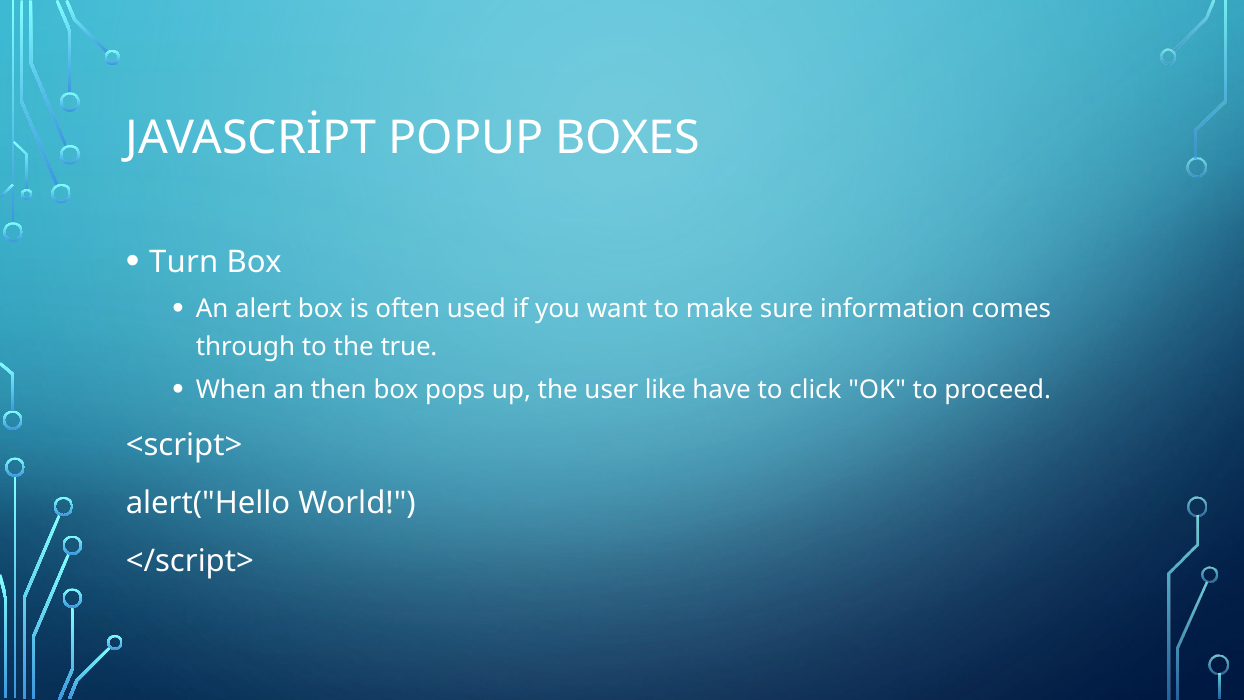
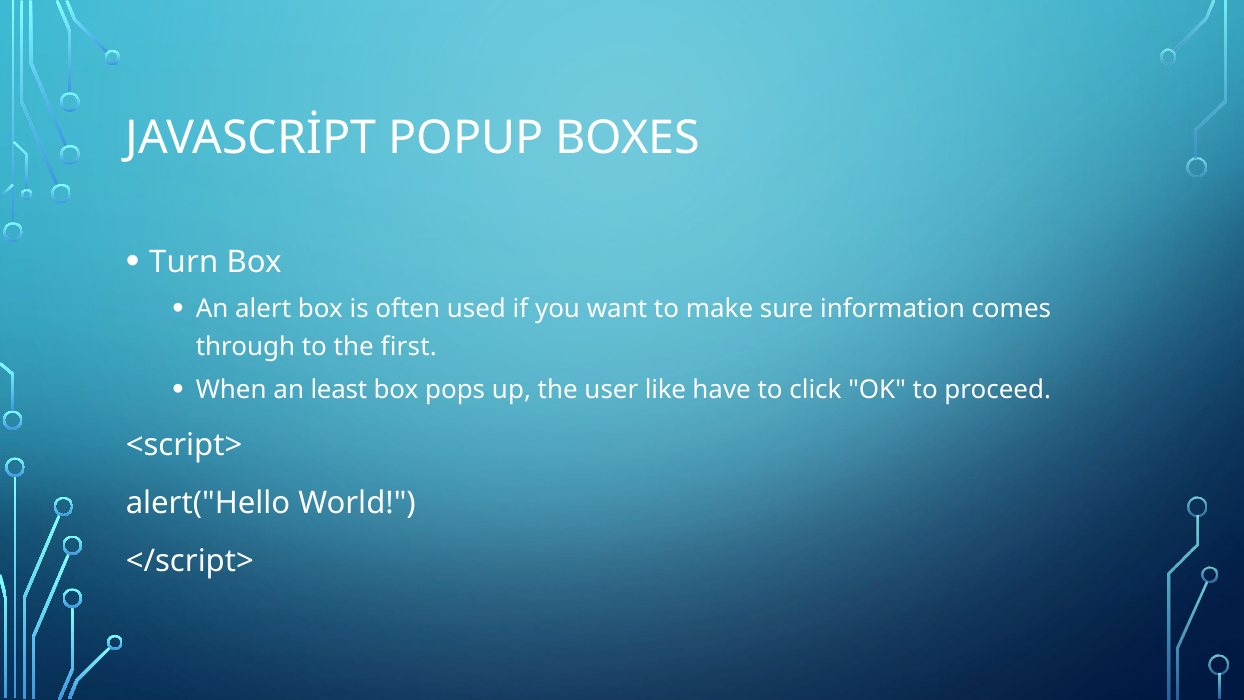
true: true -> first
then: then -> least
